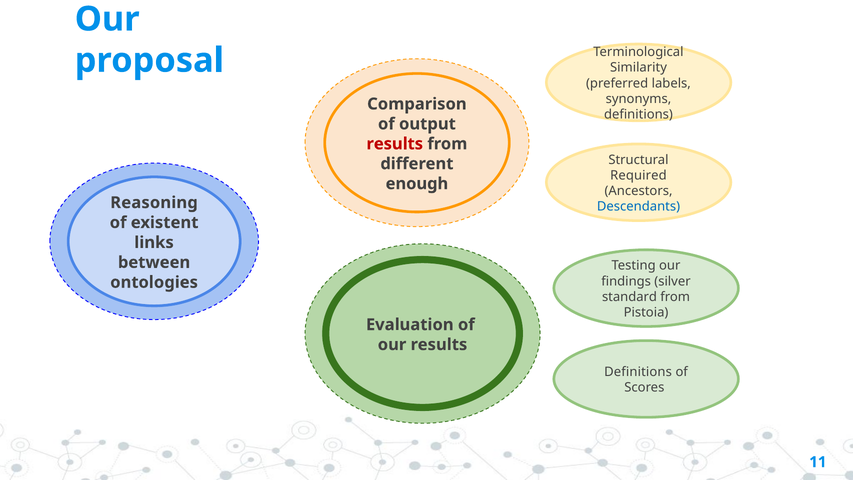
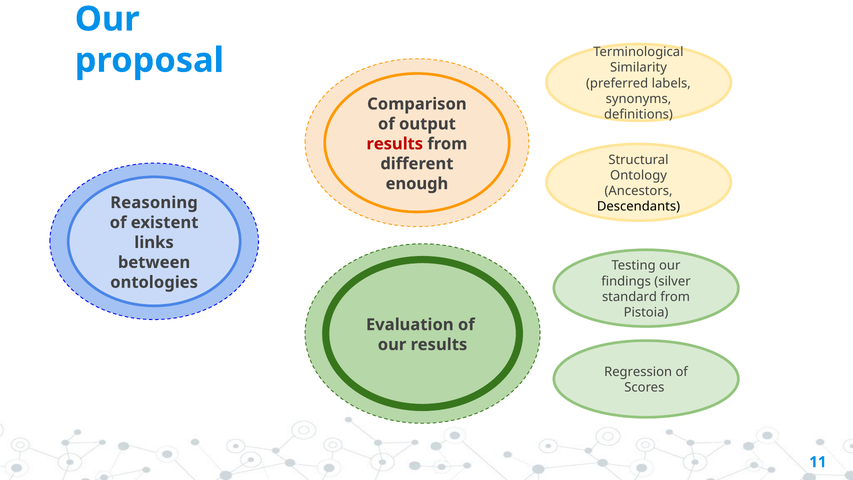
Required: Required -> Ontology
Descendants colour: blue -> black
Definitions at (638, 372): Definitions -> Regression
